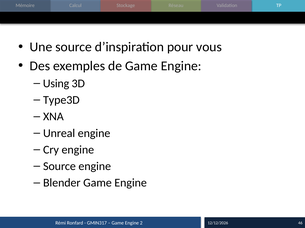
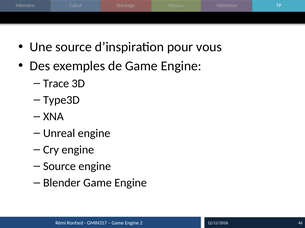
Using: Using -> Trace
